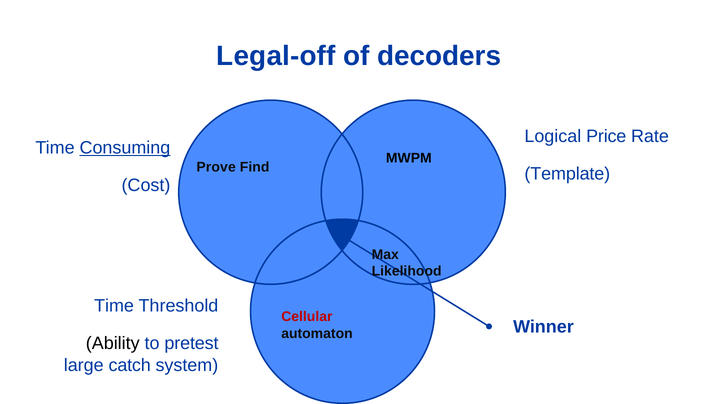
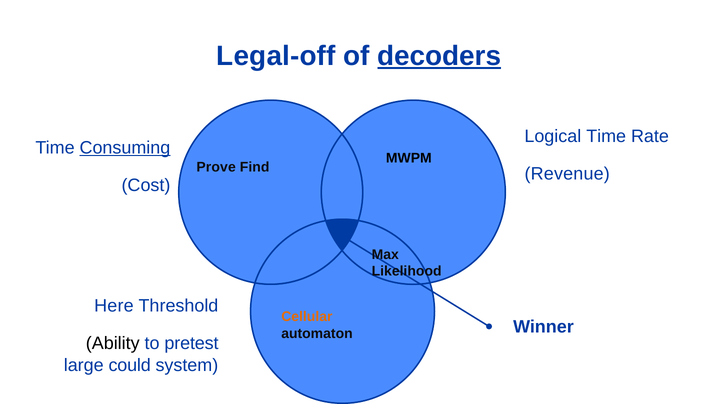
decoders underline: none -> present
Logical Price: Price -> Time
Template: Template -> Revenue
Time at (114, 306): Time -> Here
Cellular colour: red -> orange
catch: catch -> could
